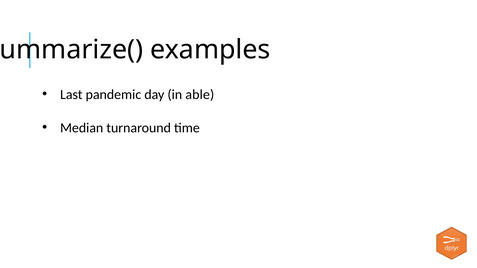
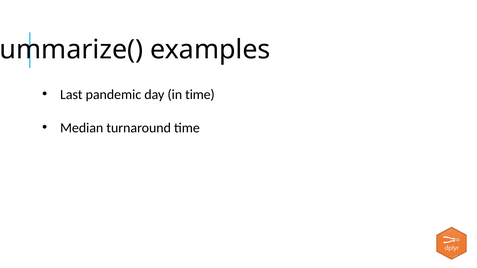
in able: able -> time
